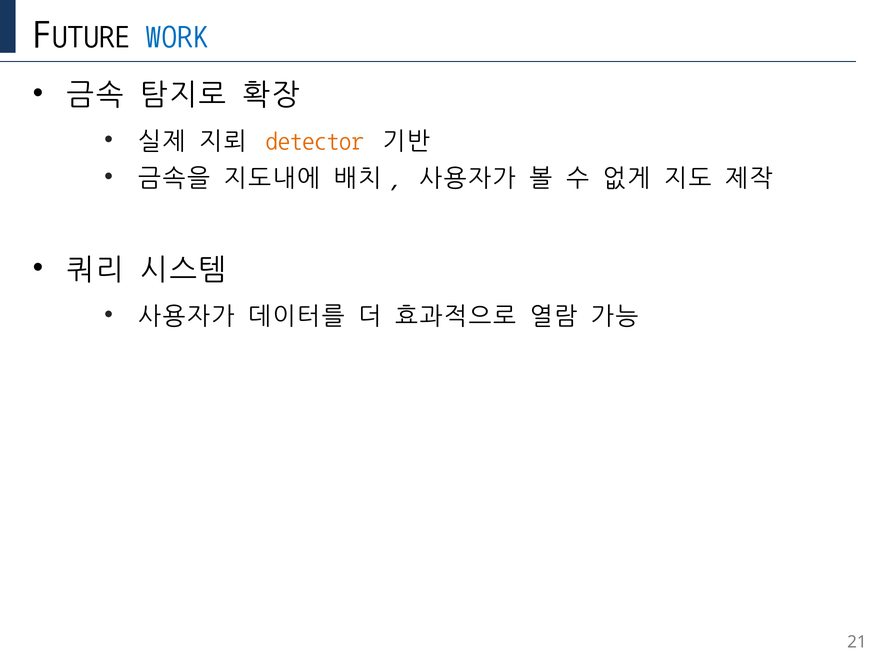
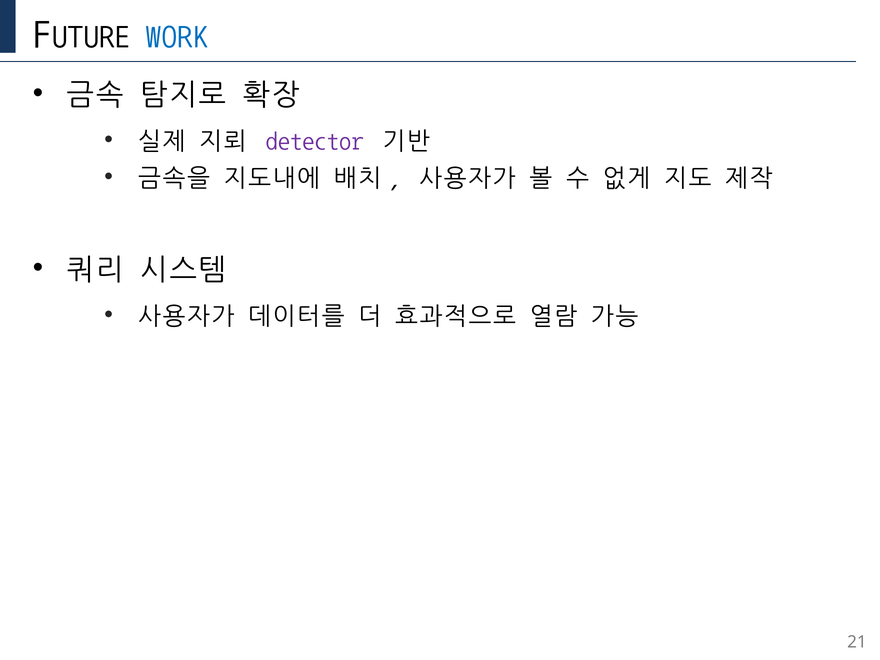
detector colour: orange -> purple
